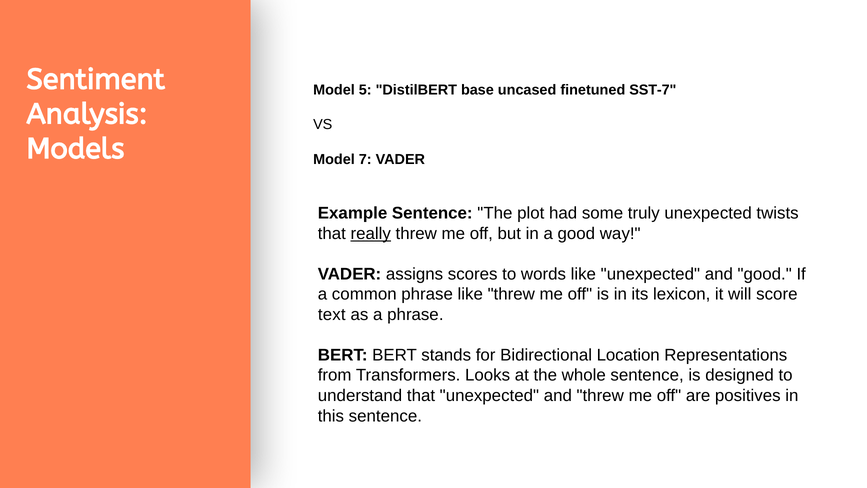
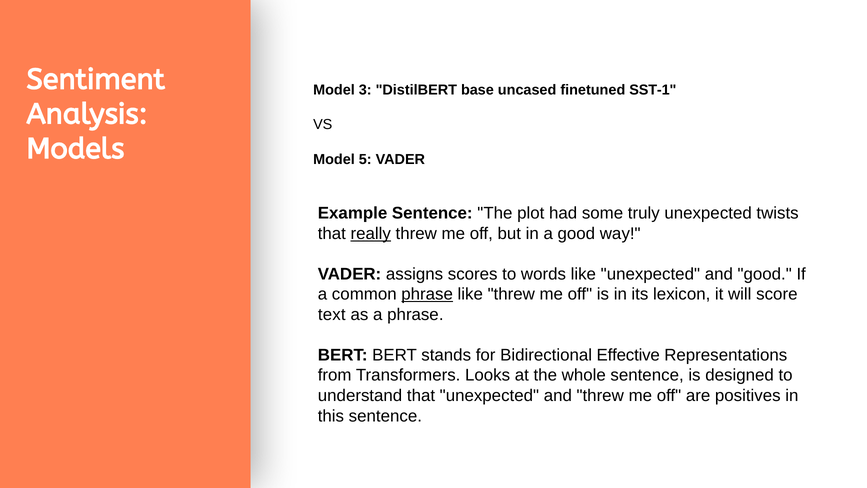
5: 5 -> 3
SST-7: SST-7 -> SST-1
7: 7 -> 5
phrase at (427, 294) underline: none -> present
Location: Location -> Effective
